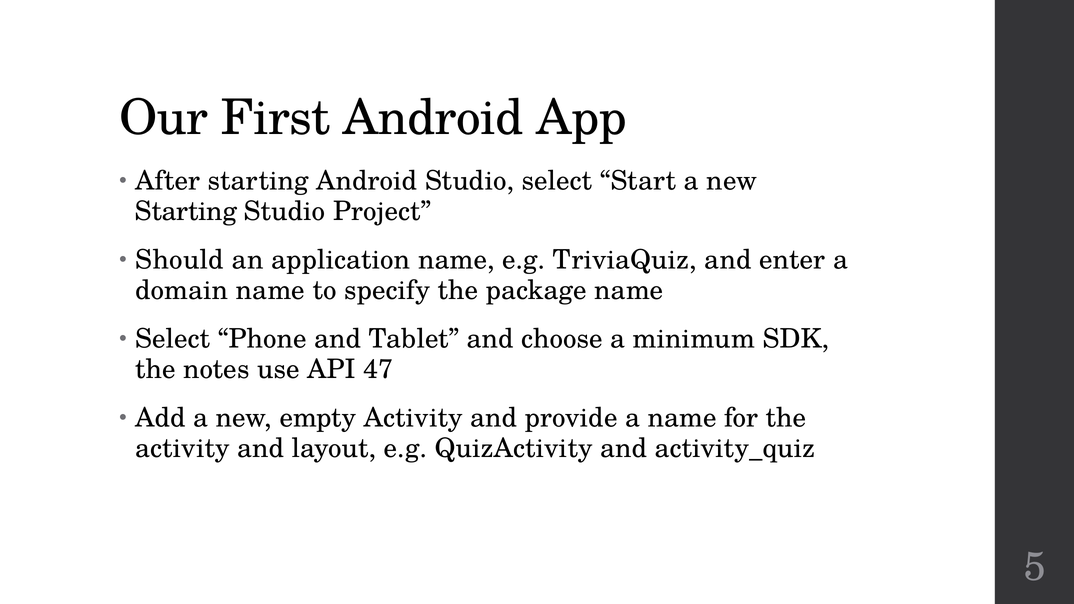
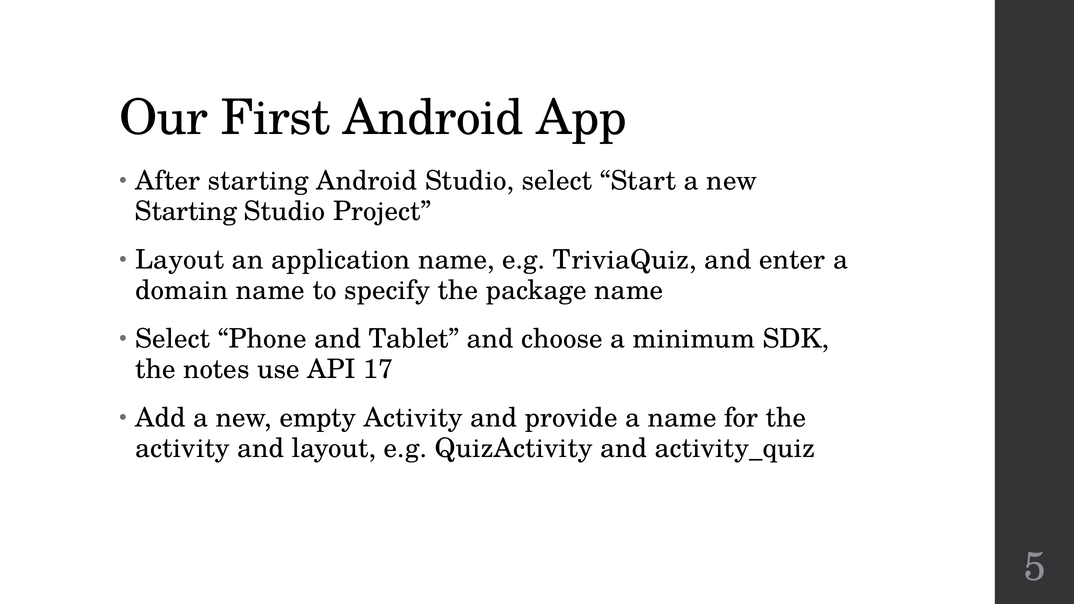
Should at (180, 260): Should -> Layout
47: 47 -> 17
